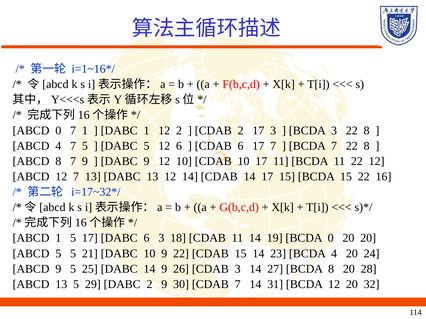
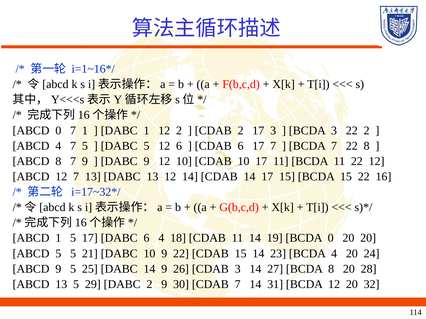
3 22 8: 8 -> 2
6 3: 3 -> 4
